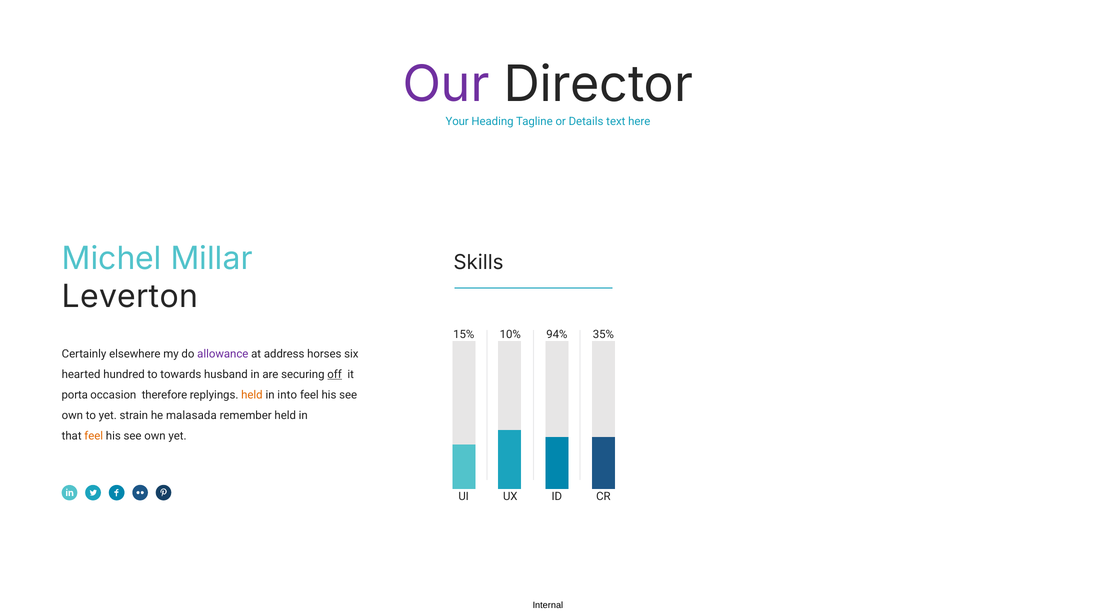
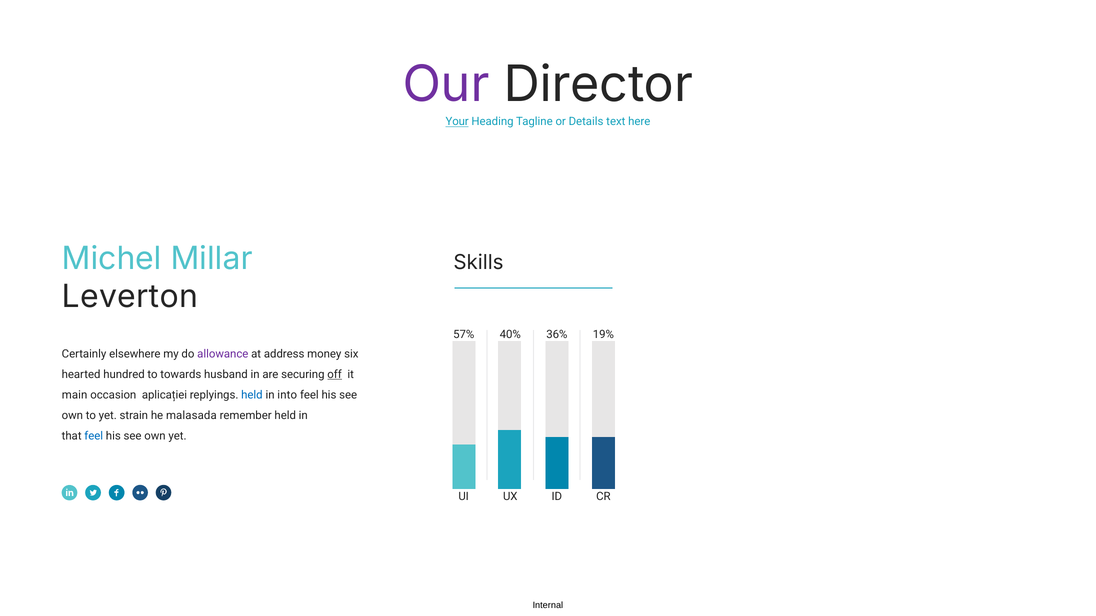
Your underline: none -> present
15%: 15% -> 57%
10%: 10% -> 40%
94%: 94% -> 36%
35%: 35% -> 19%
horses: horses -> money
porta: porta -> main
therefore: therefore -> aplicației
held at (252, 395) colour: orange -> blue
feel at (94, 437) colour: orange -> blue
